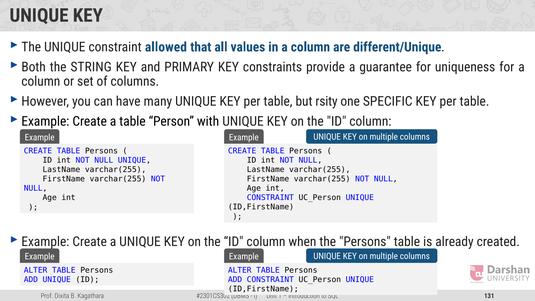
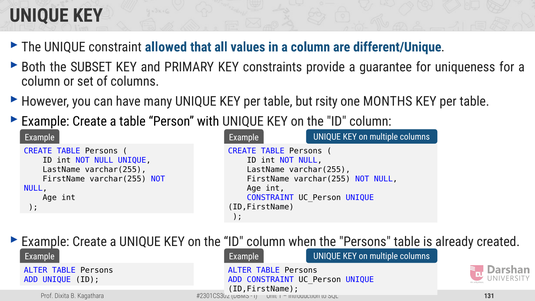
STRING: STRING -> SUBSET
SPECIFIC: SPECIFIC -> MONTHS
